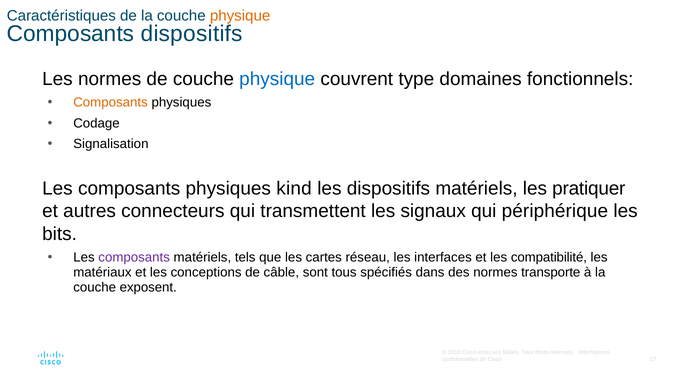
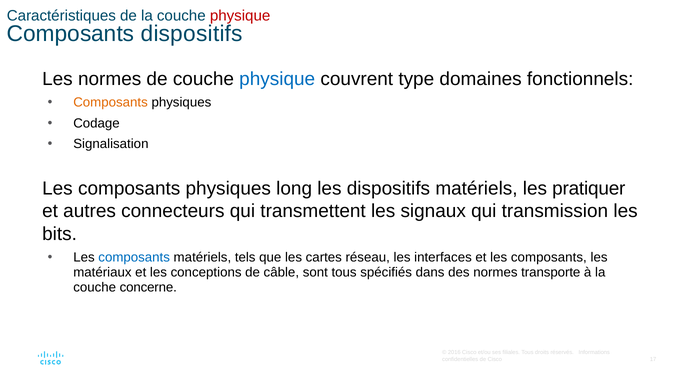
physique at (240, 16) colour: orange -> red
kind: kind -> long
périphérique: périphérique -> transmission
composants at (134, 258) colour: purple -> blue
et les compatibilité: compatibilité -> composants
exposent: exposent -> concerne
